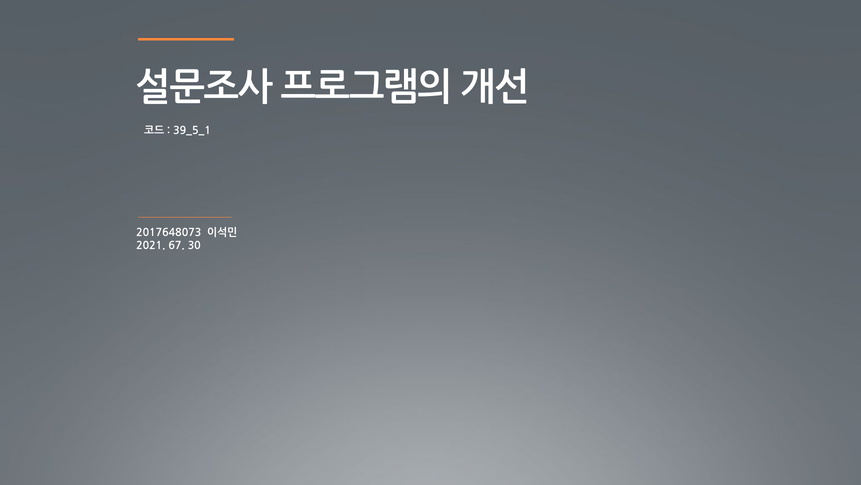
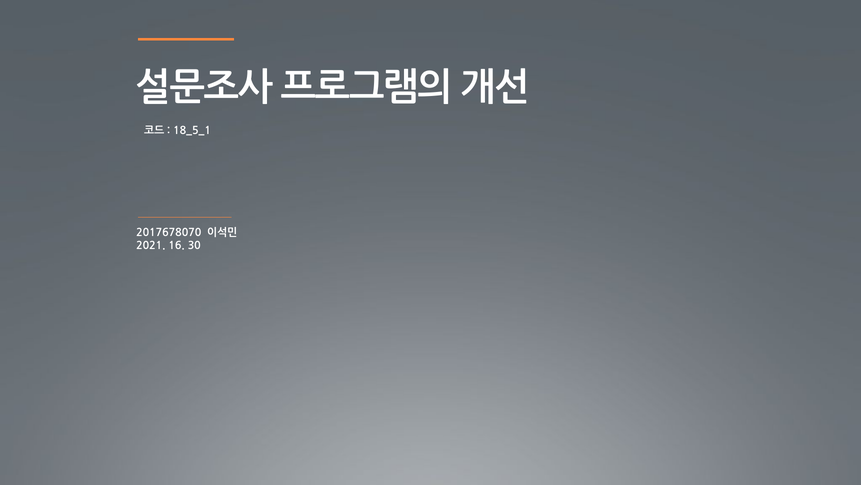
39_5_1: 39_5_1 -> 18_5_1
2017648073: 2017648073 -> 2017678070
67: 67 -> 16
